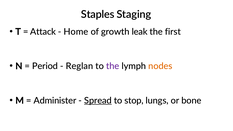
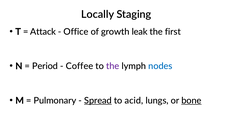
Staples: Staples -> Locally
Home: Home -> Office
Reglan: Reglan -> Coffee
nodes colour: orange -> blue
Administer: Administer -> Pulmonary
stop: stop -> acid
bone underline: none -> present
